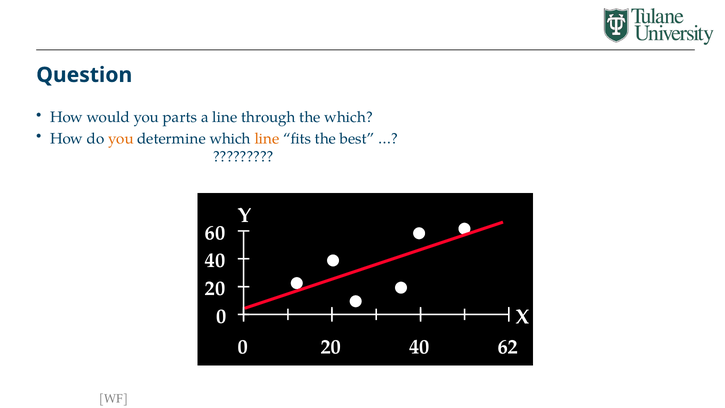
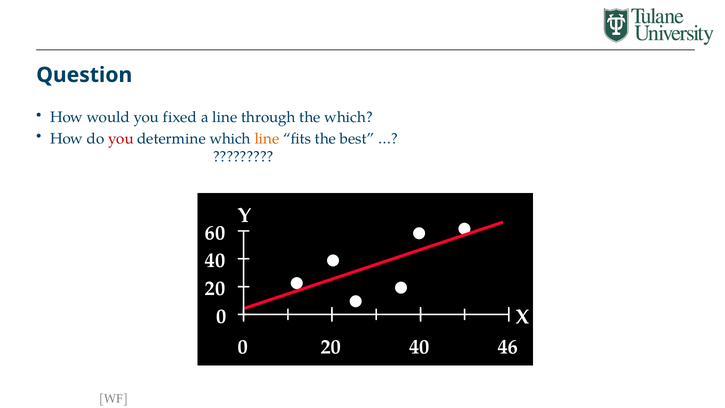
parts: parts -> fixed
you at (121, 139) colour: orange -> red
62: 62 -> 46
